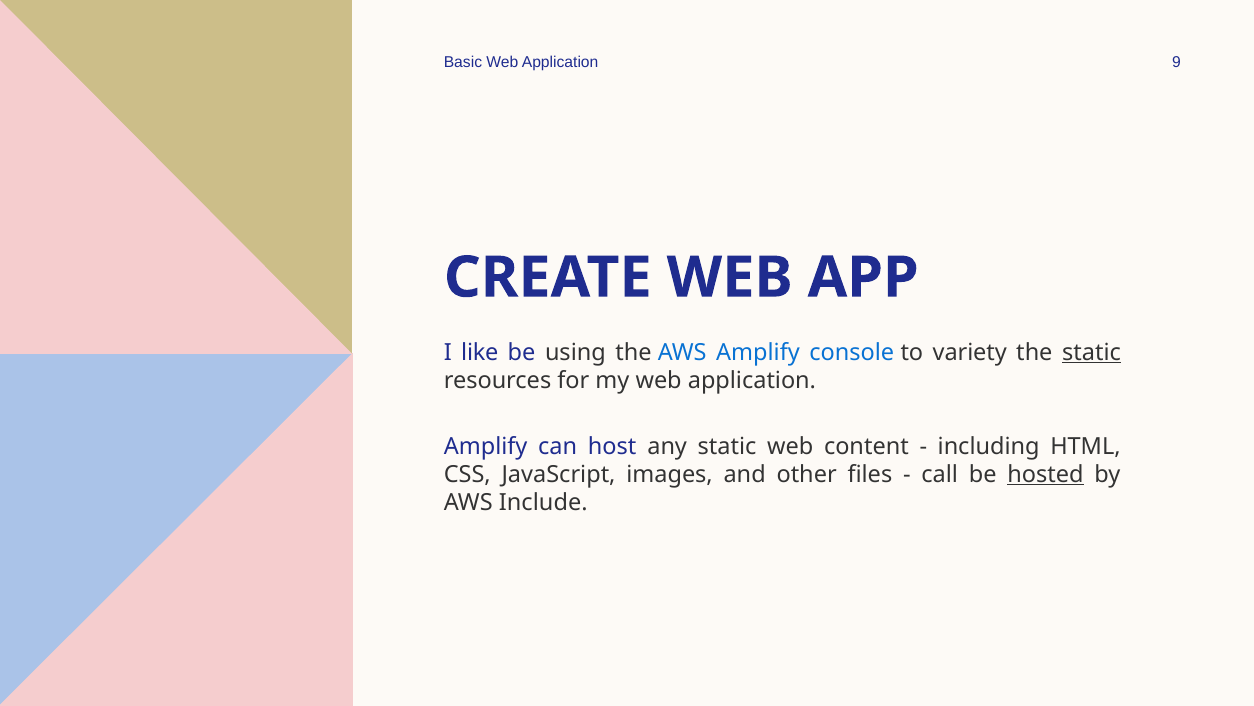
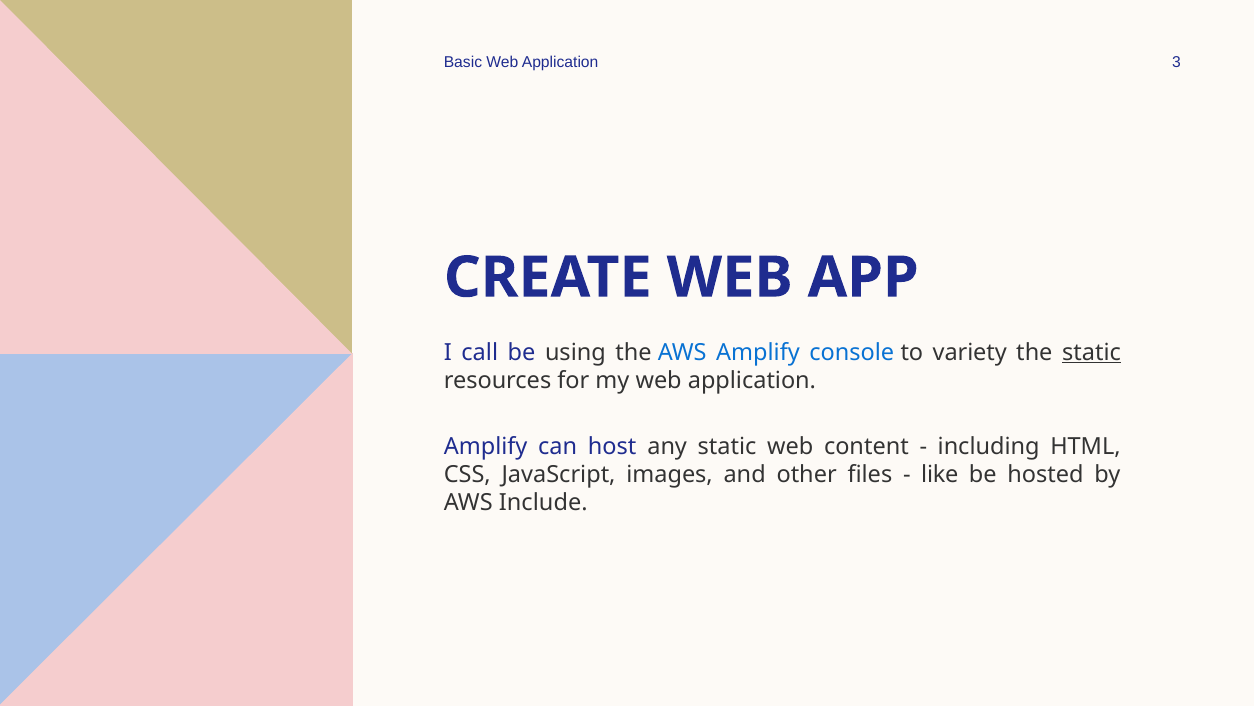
9: 9 -> 3
like: like -> call
call: call -> like
hosted underline: present -> none
